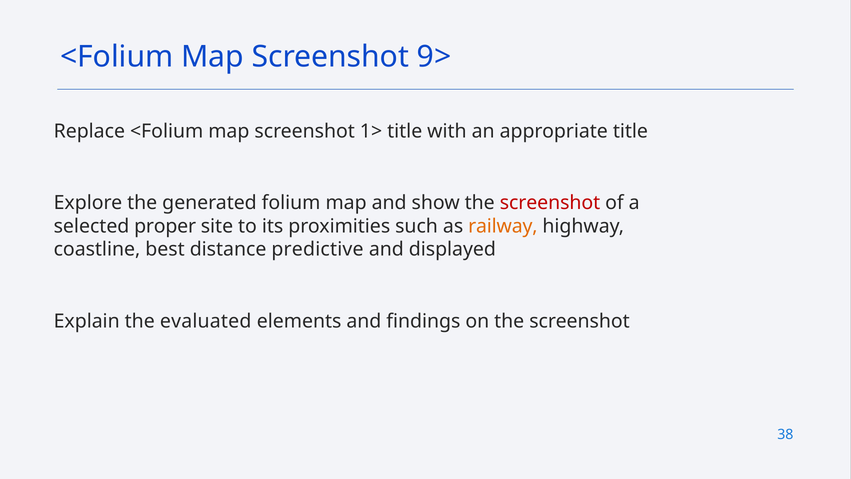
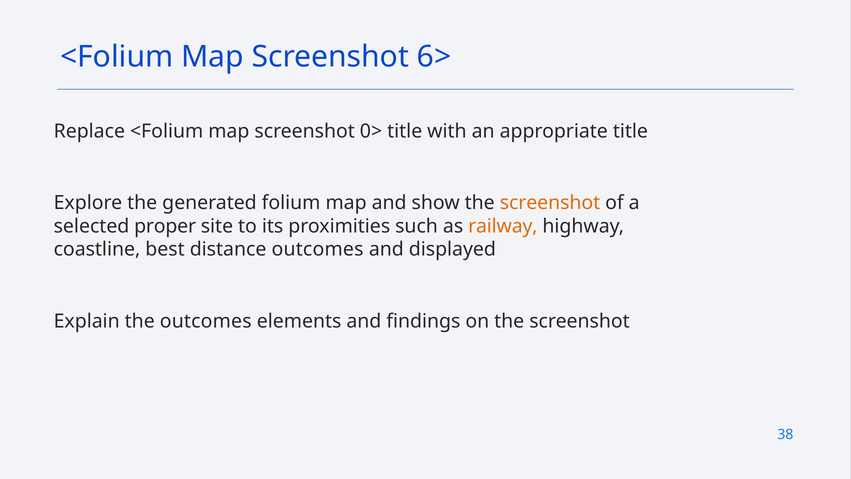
9>: 9> -> 6>
1>: 1> -> 0>
screenshot at (550, 203) colour: red -> orange
distance predictive: predictive -> outcomes
the evaluated: evaluated -> outcomes
